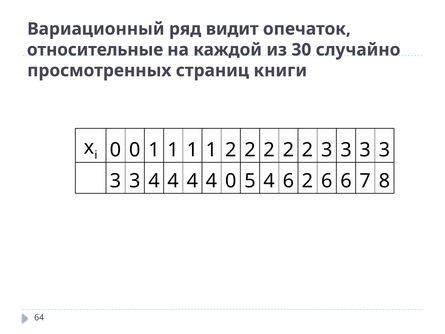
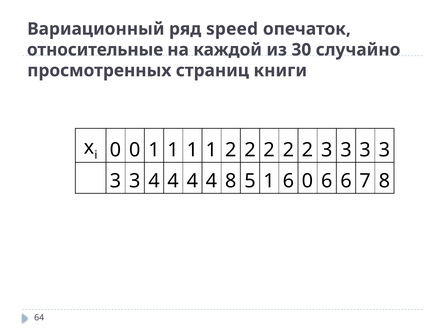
видит: видит -> speed
4 0: 0 -> 8
5 4: 4 -> 1
6 2: 2 -> 0
